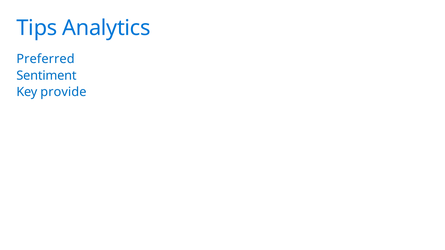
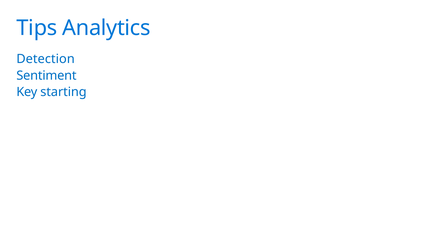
Preferred: Preferred -> Detection
provide: provide -> starting
